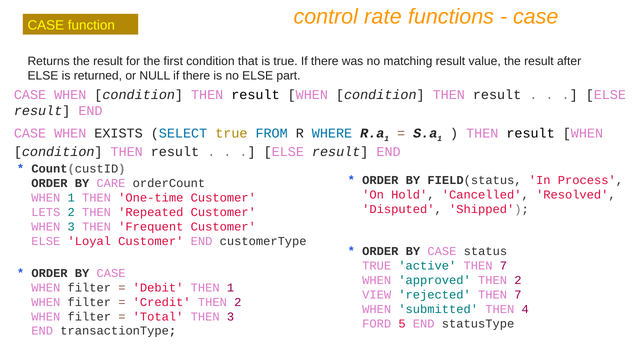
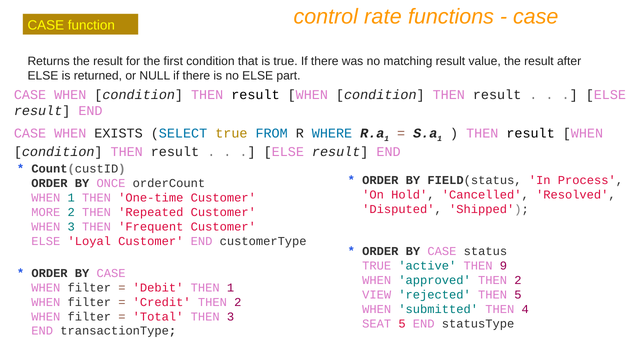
CARE: CARE -> ONCE
LETS: LETS -> MORE
active THEN 7: 7 -> 9
rejected THEN 7: 7 -> 5
FORD: FORD -> SEAT
